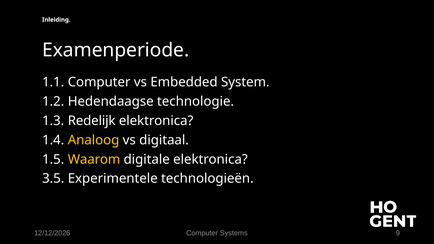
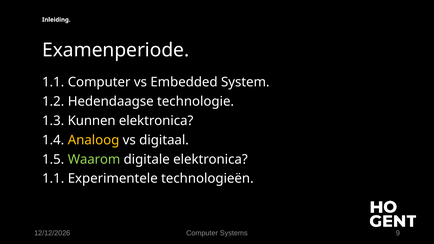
Redelijk: Redelijk -> Kunnen
Waarom colour: yellow -> light green
3.5 at (53, 179): 3.5 -> 1.1
